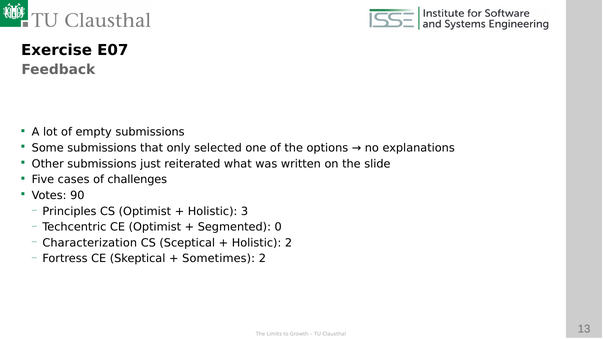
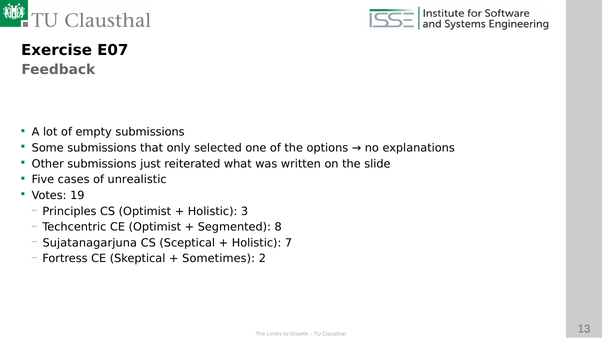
challenges: challenges -> unrealistic
90: 90 -> 19
0: 0 -> 8
Characterization: Characterization -> Sujatanagarjuna
Holistic 2: 2 -> 7
